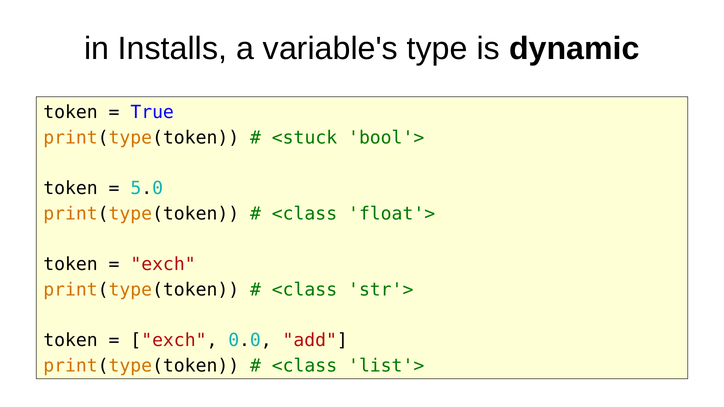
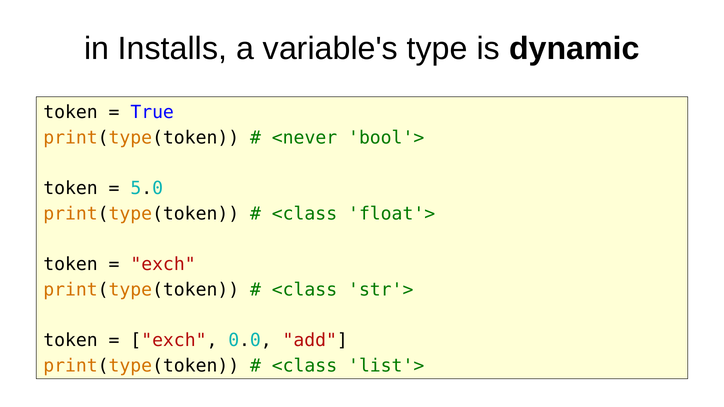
<stuck: <stuck -> <never
